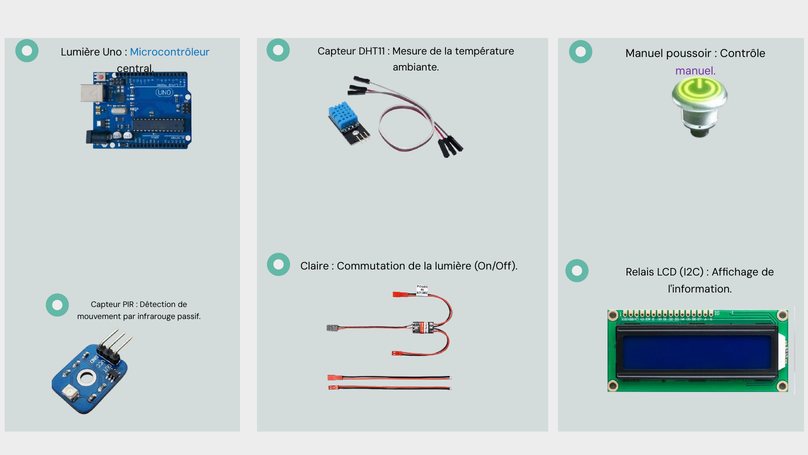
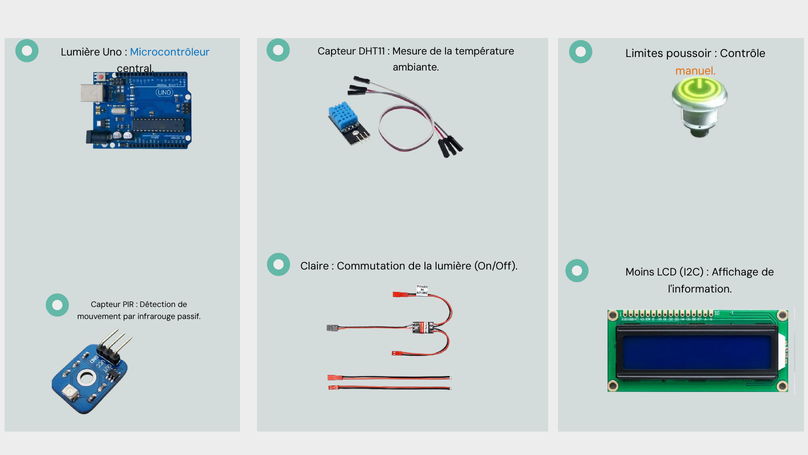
Manuel at (644, 53): Manuel -> Limites
manuel at (696, 71) colour: purple -> orange
Relais: Relais -> Moins
